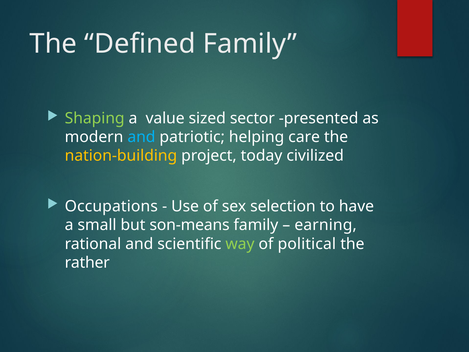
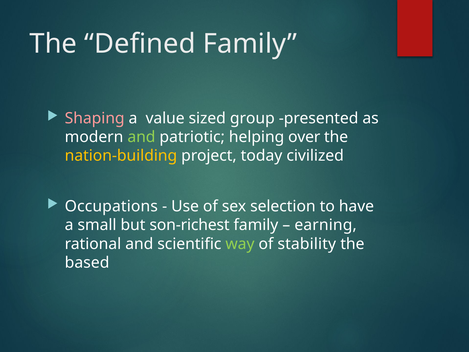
Shaping colour: light green -> pink
sector: sector -> group
and at (141, 137) colour: light blue -> light green
care: care -> over
son-means: son-means -> son-richest
political: political -> stability
rather: rather -> based
